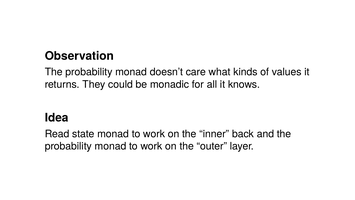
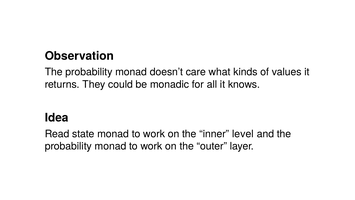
back: back -> level
